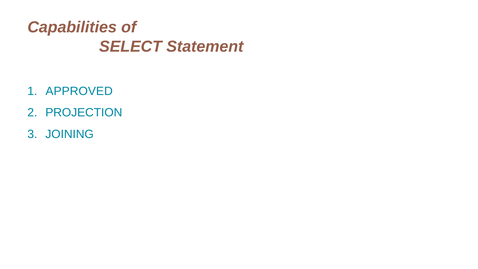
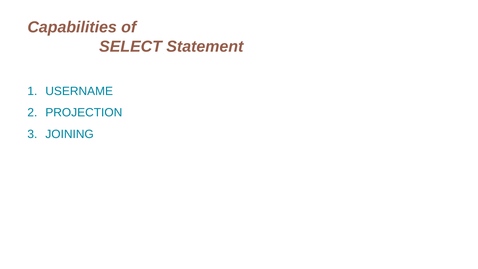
APPROVED: APPROVED -> USERNAME
